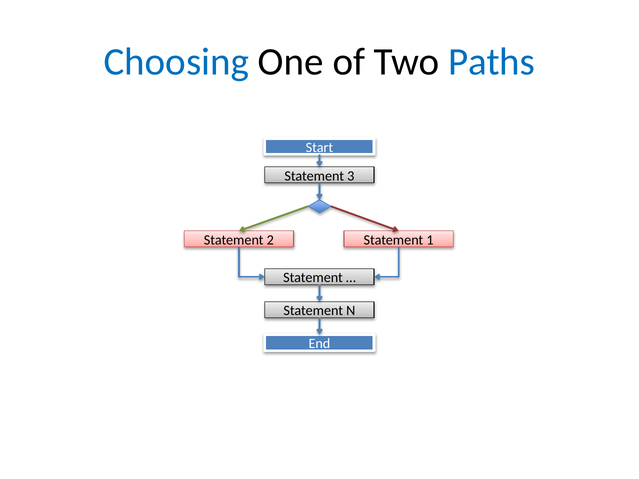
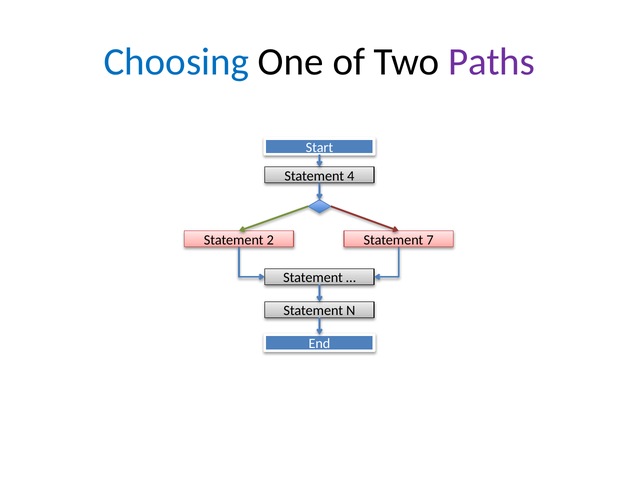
Paths colour: blue -> purple
3: 3 -> 4
1: 1 -> 7
